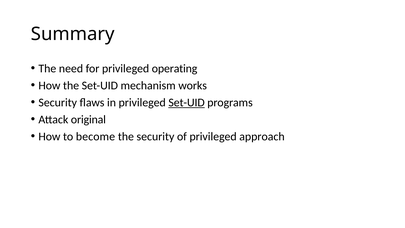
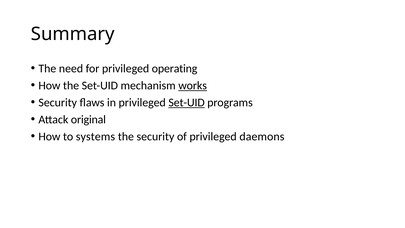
works underline: none -> present
become: become -> systems
approach: approach -> daemons
